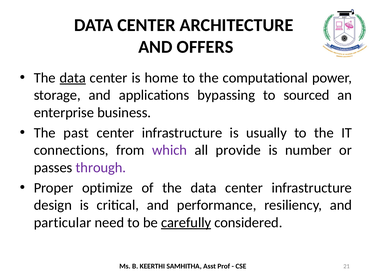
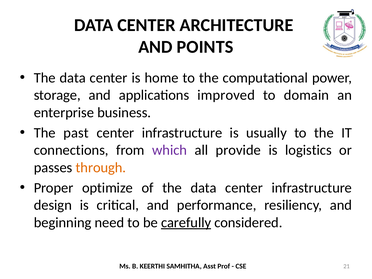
OFFERS: OFFERS -> POINTS
data at (73, 78) underline: present -> none
bypassing: bypassing -> improved
sourced: sourced -> domain
number: number -> logistics
through colour: purple -> orange
particular: particular -> beginning
